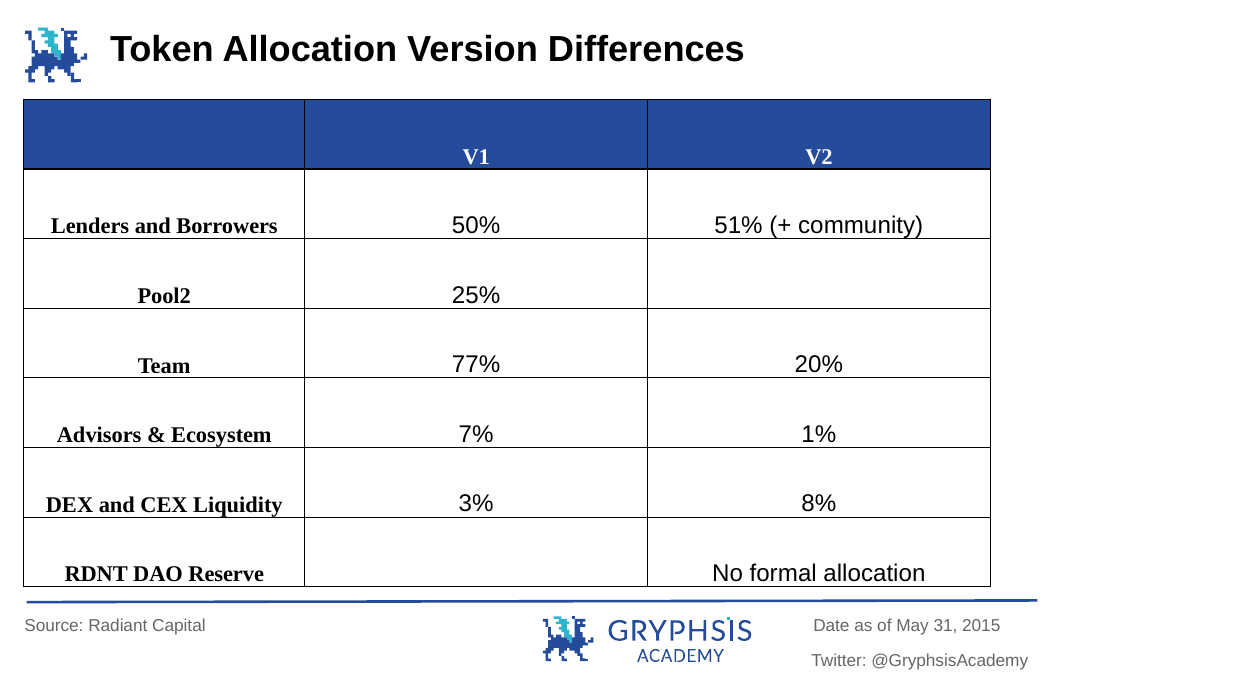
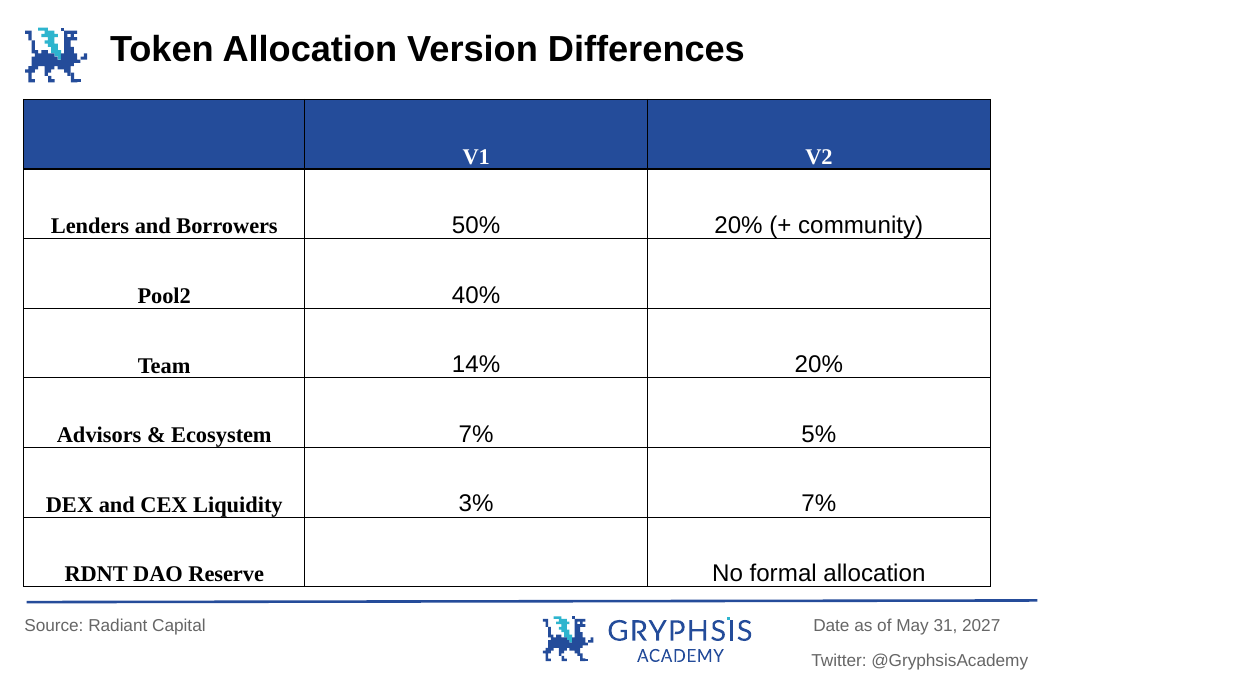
50% 51%: 51% -> 20%
25%: 25% -> 40%
77%: 77% -> 14%
1%: 1% -> 5%
3% 8%: 8% -> 7%
2015: 2015 -> 2027
